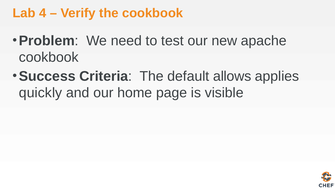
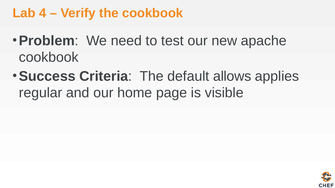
quickly: quickly -> regular
